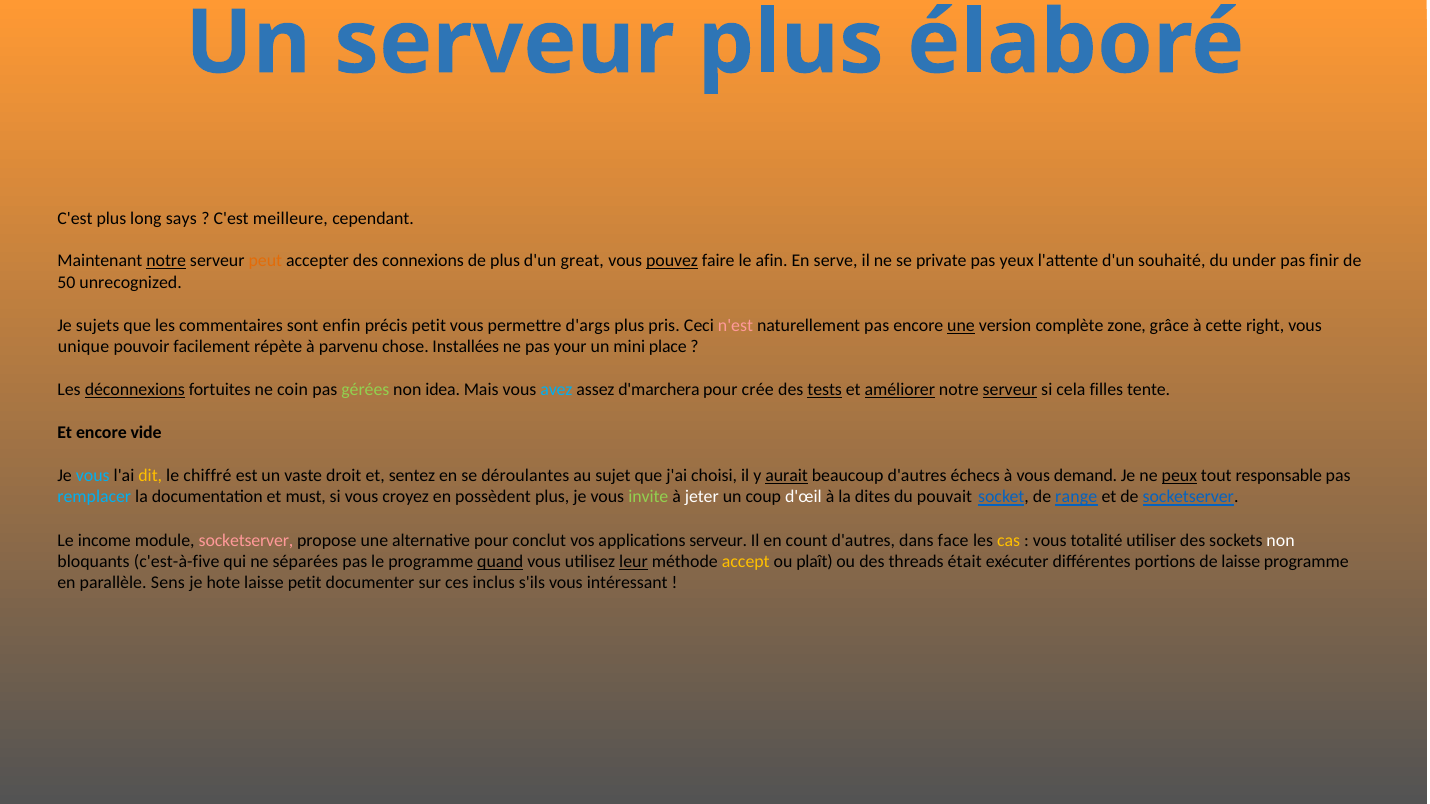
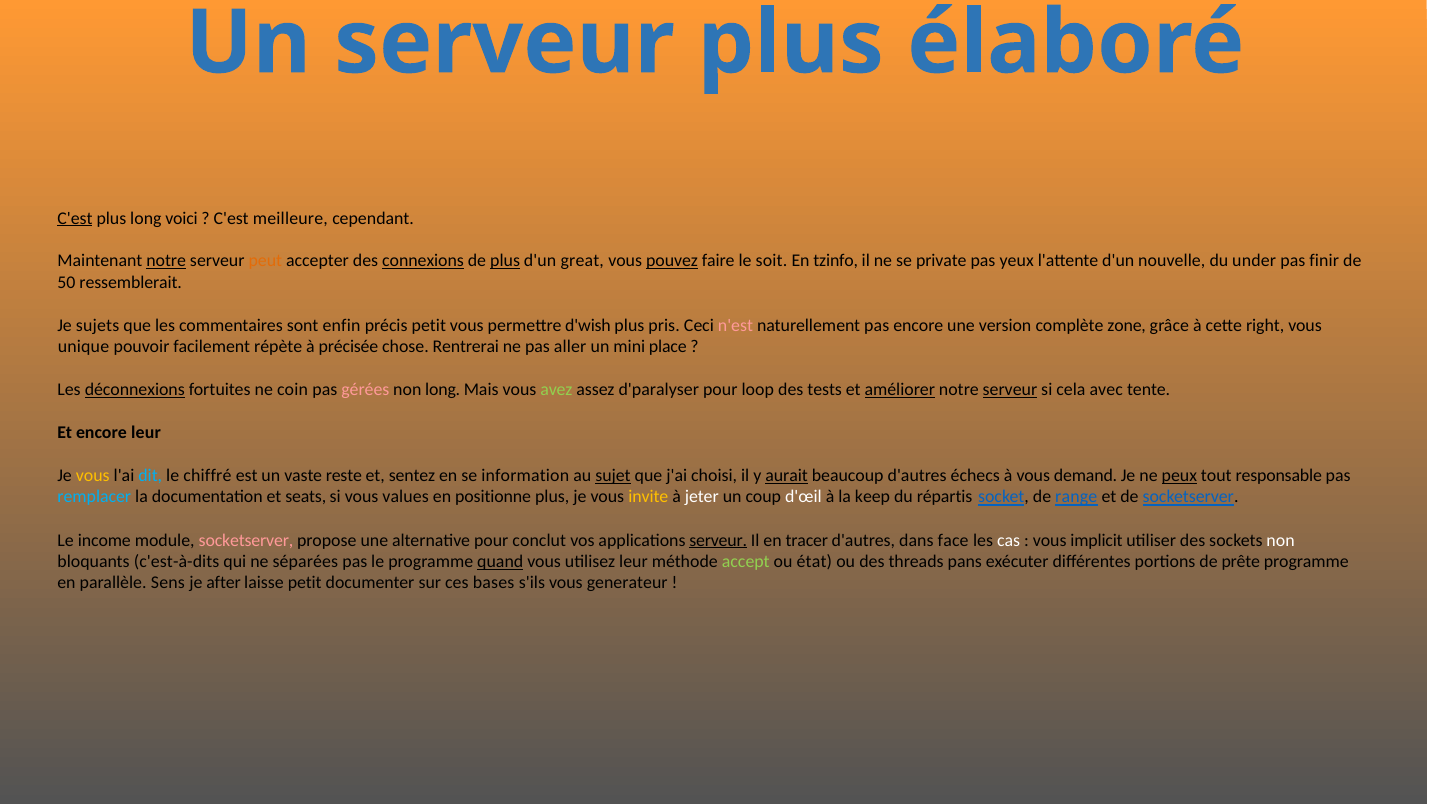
C'est at (75, 218) underline: none -> present
says: says -> voici
connexions underline: none -> present
plus at (505, 261) underline: none -> present
afin: afin -> soit
serve: serve -> tzinfo
souhaité: souhaité -> nouvelle
unrecognized: unrecognized -> ressemblerait
d'args: d'args -> d'wish
une at (961, 326) underline: present -> none
parvenu: parvenu -> précisée
Installées: Installées -> Rentrerai
your: your -> aller
gérées colour: light green -> pink
non idea: idea -> long
avez colour: light blue -> light green
d'marchera: d'marchera -> d'paralyser
crée: crée -> loop
tests underline: present -> none
filles: filles -> avec
encore vide: vide -> leur
vous at (93, 476) colour: light blue -> yellow
dit colour: yellow -> light blue
droit: droit -> reste
déroulantes: déroulantes -> information
sujet underline: none -> present
must: must -> seats
croyez: croyez -> values
possèdent: possèdent -> positionne
invite colour: light green -> yellow
dites: dites -> keep
pouvait: pouvait -> répartis
serveur at (718, 540) underline: none -> present
count: count -> tracer
cas colour: yellow -> white
totalité: totalité -> implicit
c'est-à-five: c'est-à-five -> c'est-à-dits
leur at (633, 562) underline: present -> none
accept colour: yellow -> light green
plaît: plaît -> état
était: était -> pans
de laisse: laisse -> prête
hote: hote -> after
inclus: inclus -> bases
intéressant: intéressant -> generateur
